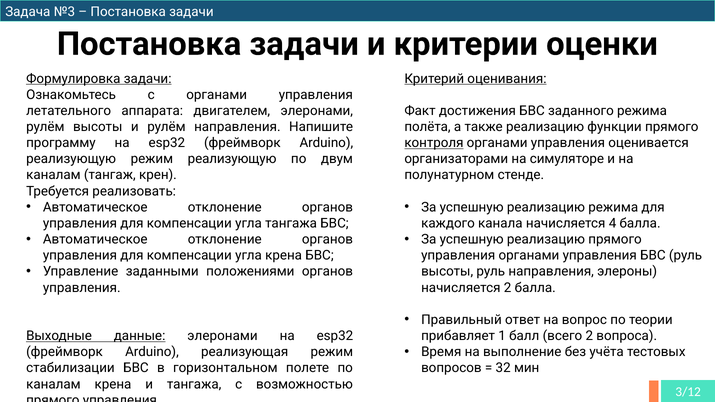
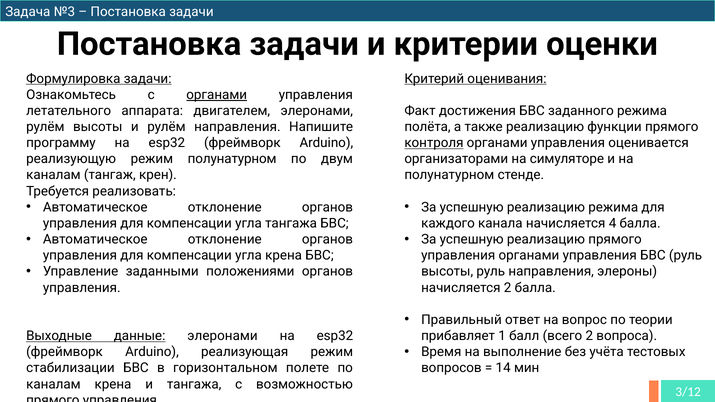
органами at (217, 95) underline: none -> present
режим реализующую: реализующую -> полунатурном
32: 32 -> 14
